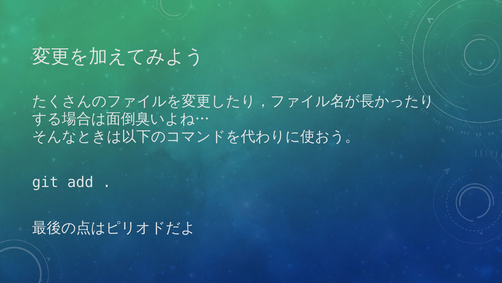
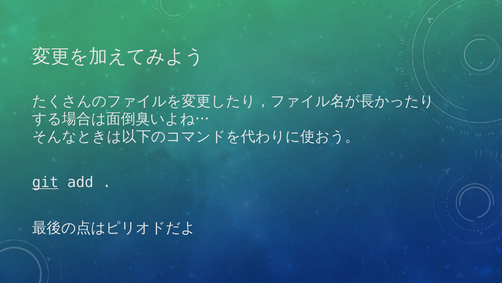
git underline: none -> present
